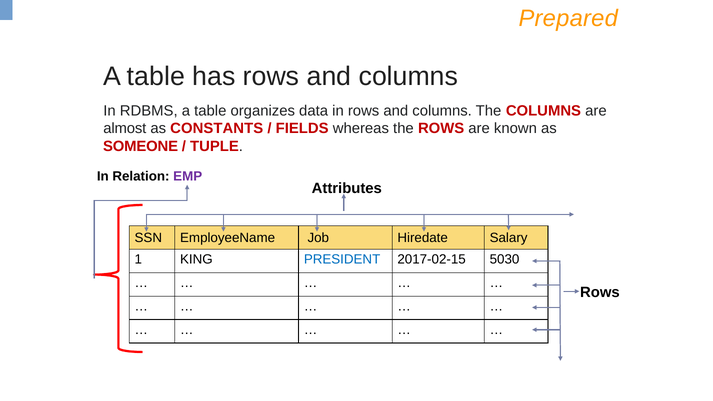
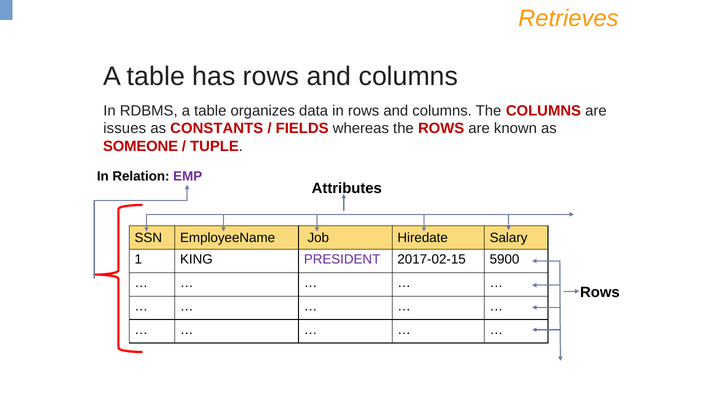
Prepared: Prepared -> Retrieves
almost: almost -> issues
PRESIDENT colour: blue -> purple
5030: 5030 -> 5900
